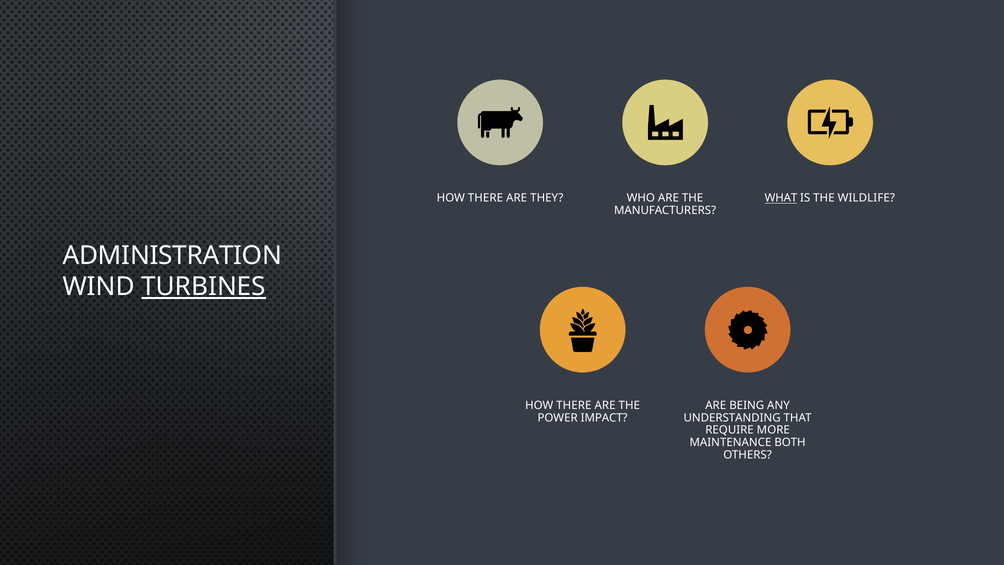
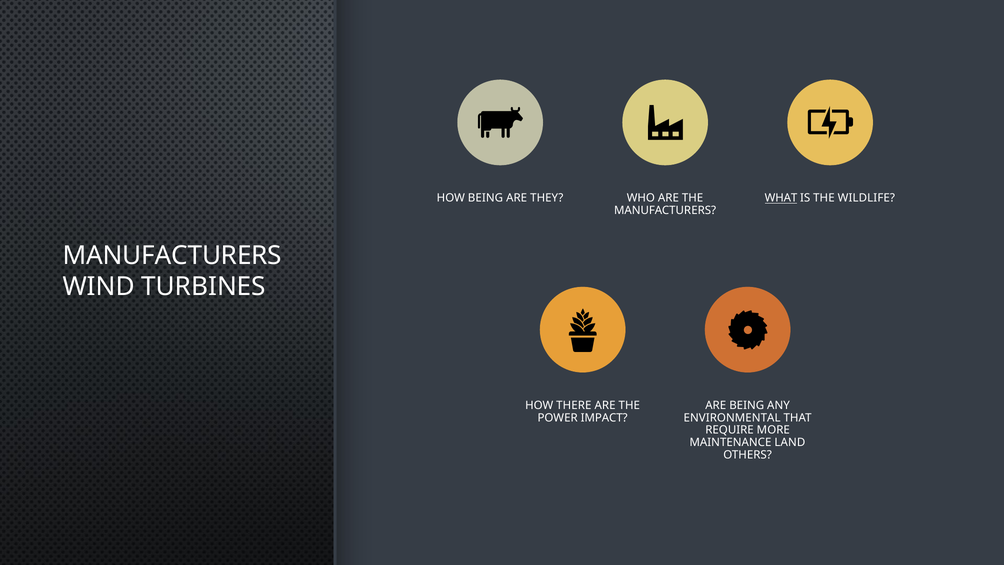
THERE at (485, 198): THERE -> BEING
ADMINISTRATION at (172, 255): ADMINISTRATION -> MANUFACTURERS
TURBINES underline: present -> none
UNDERSTANDING: UNDERSTANDING -> ENVIRONMENTAL
BOTH: BOTH -> LAND
